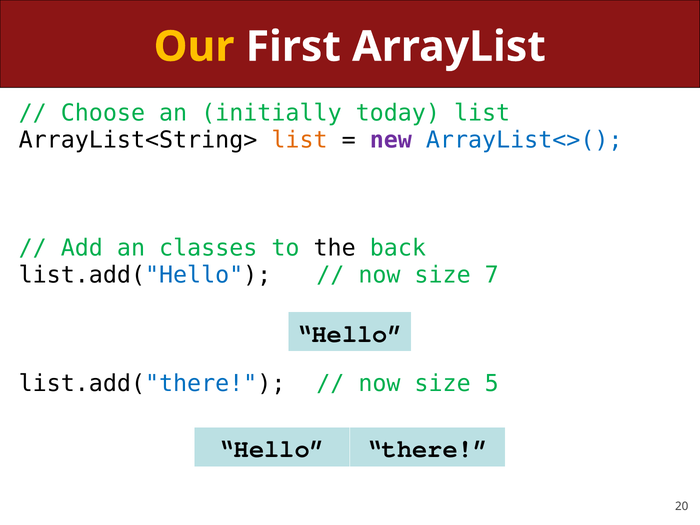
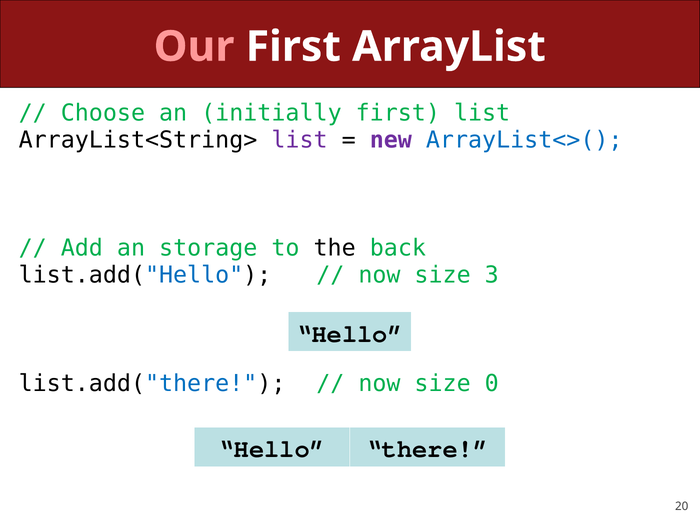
Our colour: yellow -> pink
initially today: today -> first
list at (300, 140) colour: orange -> purple
classes: classes -> storage
7: 7 -> 3
5: 5 -> 0
